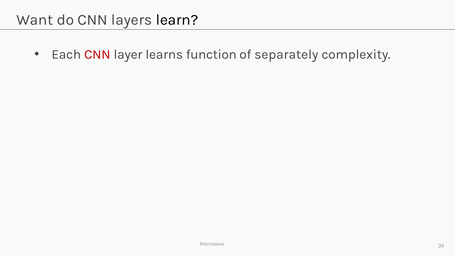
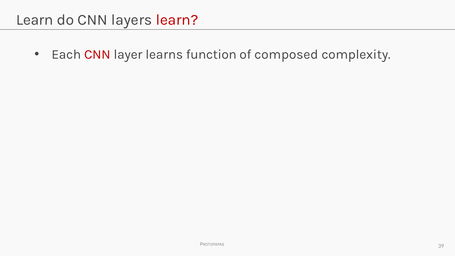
Want at (35, 20): Want -> Learn
learn at (177, 20) colour: black -> red
separately: separately -> composed
